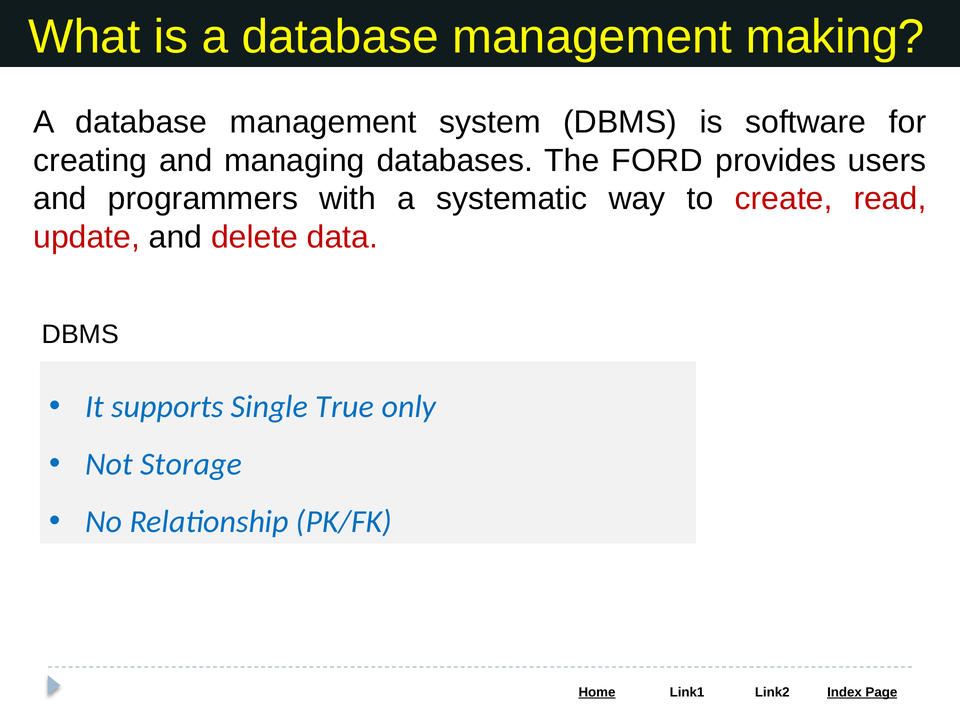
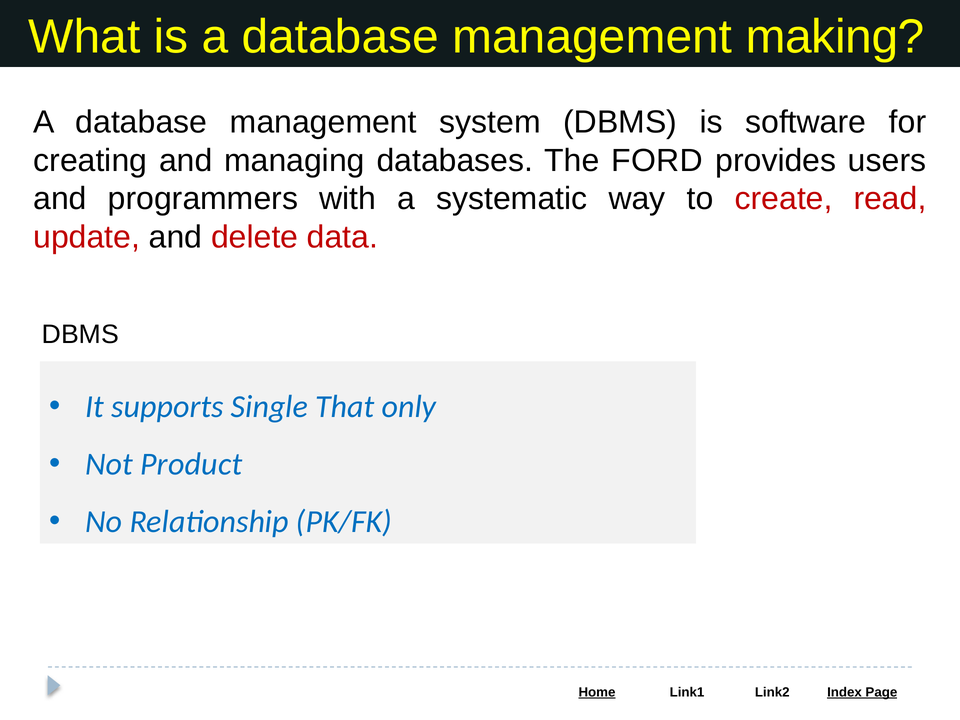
True: True -> That
Storage: Storage -> Product
